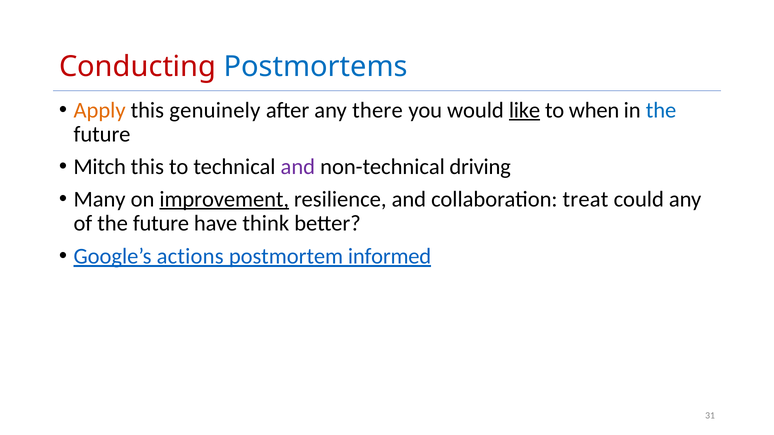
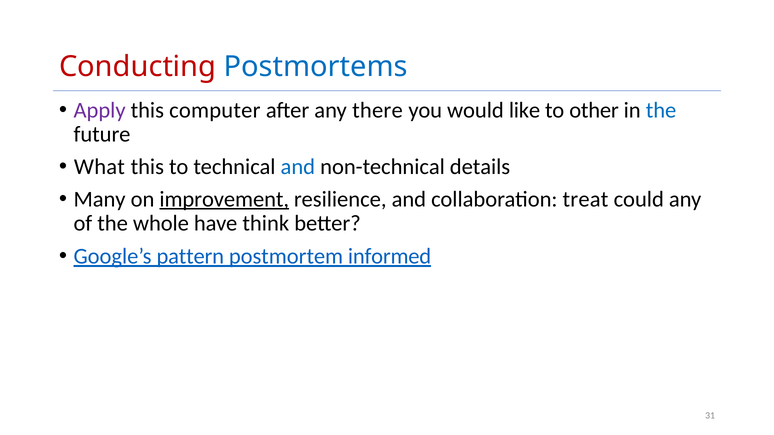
Apply colour: orange -> purple
genuinely: genuinely -> computer
like underline: present -> none
when: when -> other
Mitch: Mitch -> What
and at (298, 167) colour: purple -> blue
driving: driving -> details
of the future: future -> whole
actions: actions -> pattern
